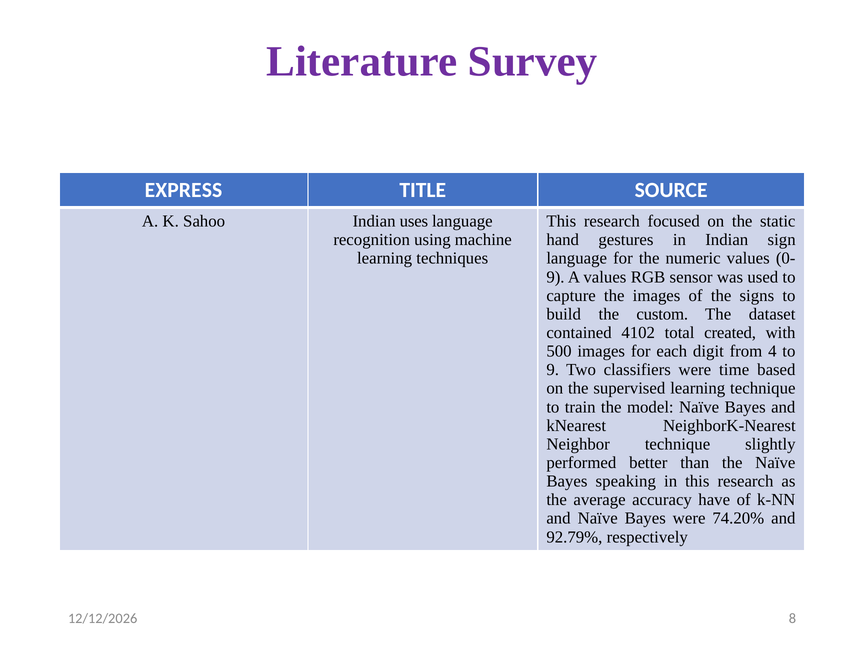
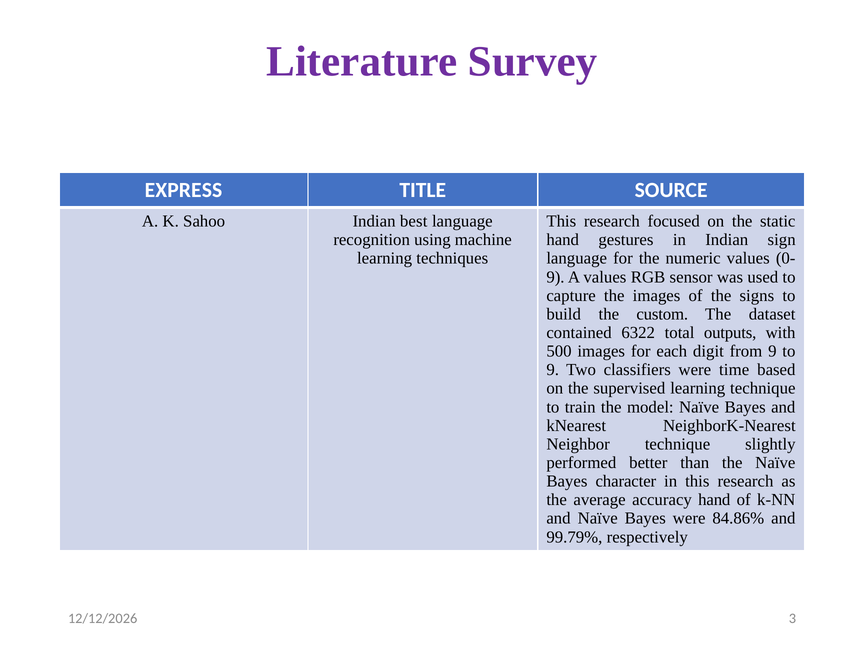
uses: uses -> best
4102: 4102 -> 6322
created: created -> outputs
from 4: 4 -> 9
speaking: speaking -> character
accuracy have: have -> hand
74.20%: 74.20% -> 84.86%
92.79%: 92.79% -> 99.79%
8: 8 -> 3
